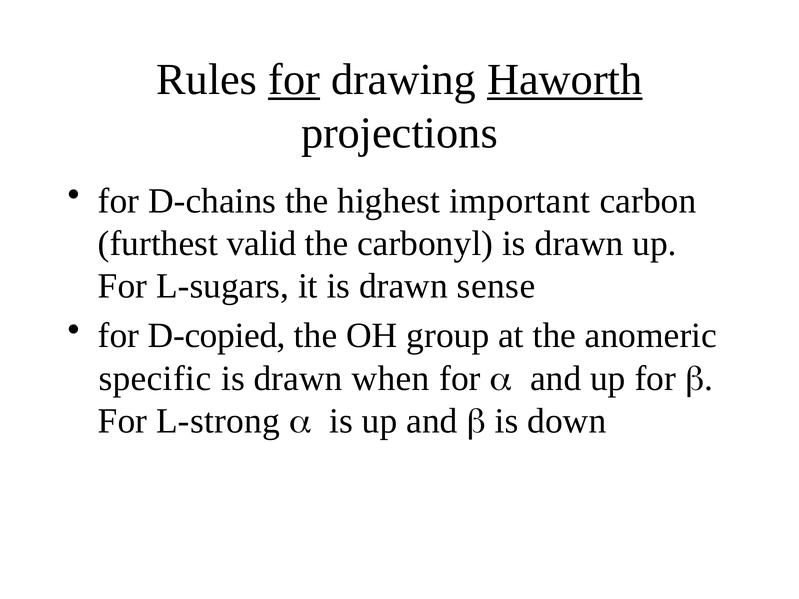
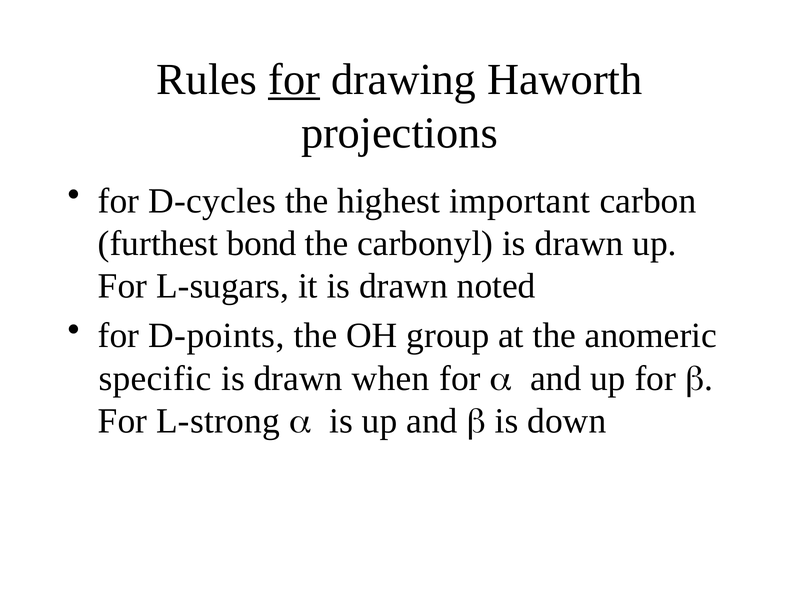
Haworth underline: present -> none
D-chains: D-chains -> D-cycles
valid: valid -> bond
sense: sense -> noted
D-copied: D-copied -> D-points
